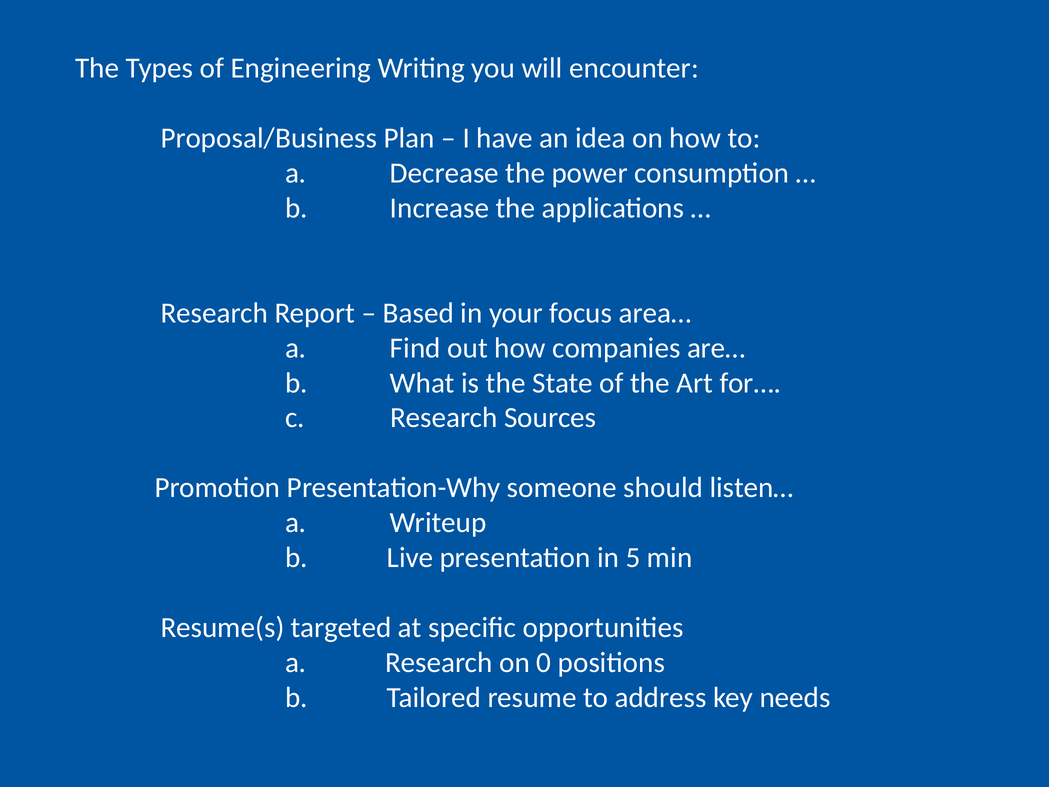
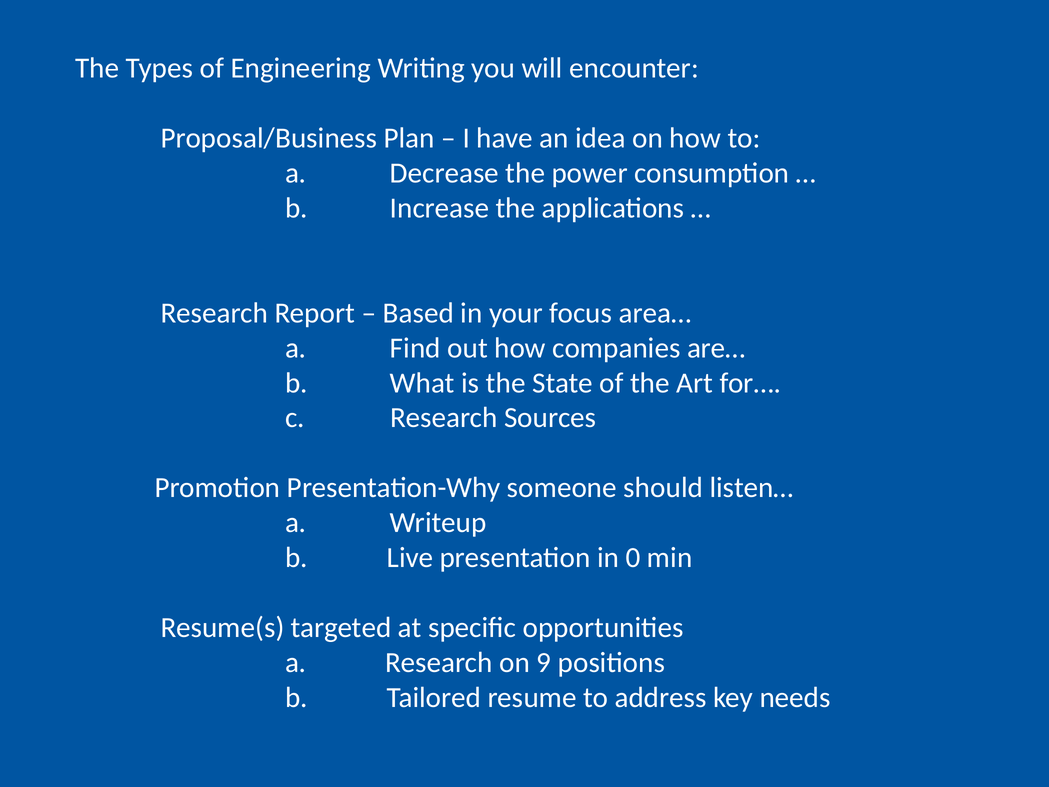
5: 5 -> 0
0: 0 -> 9
